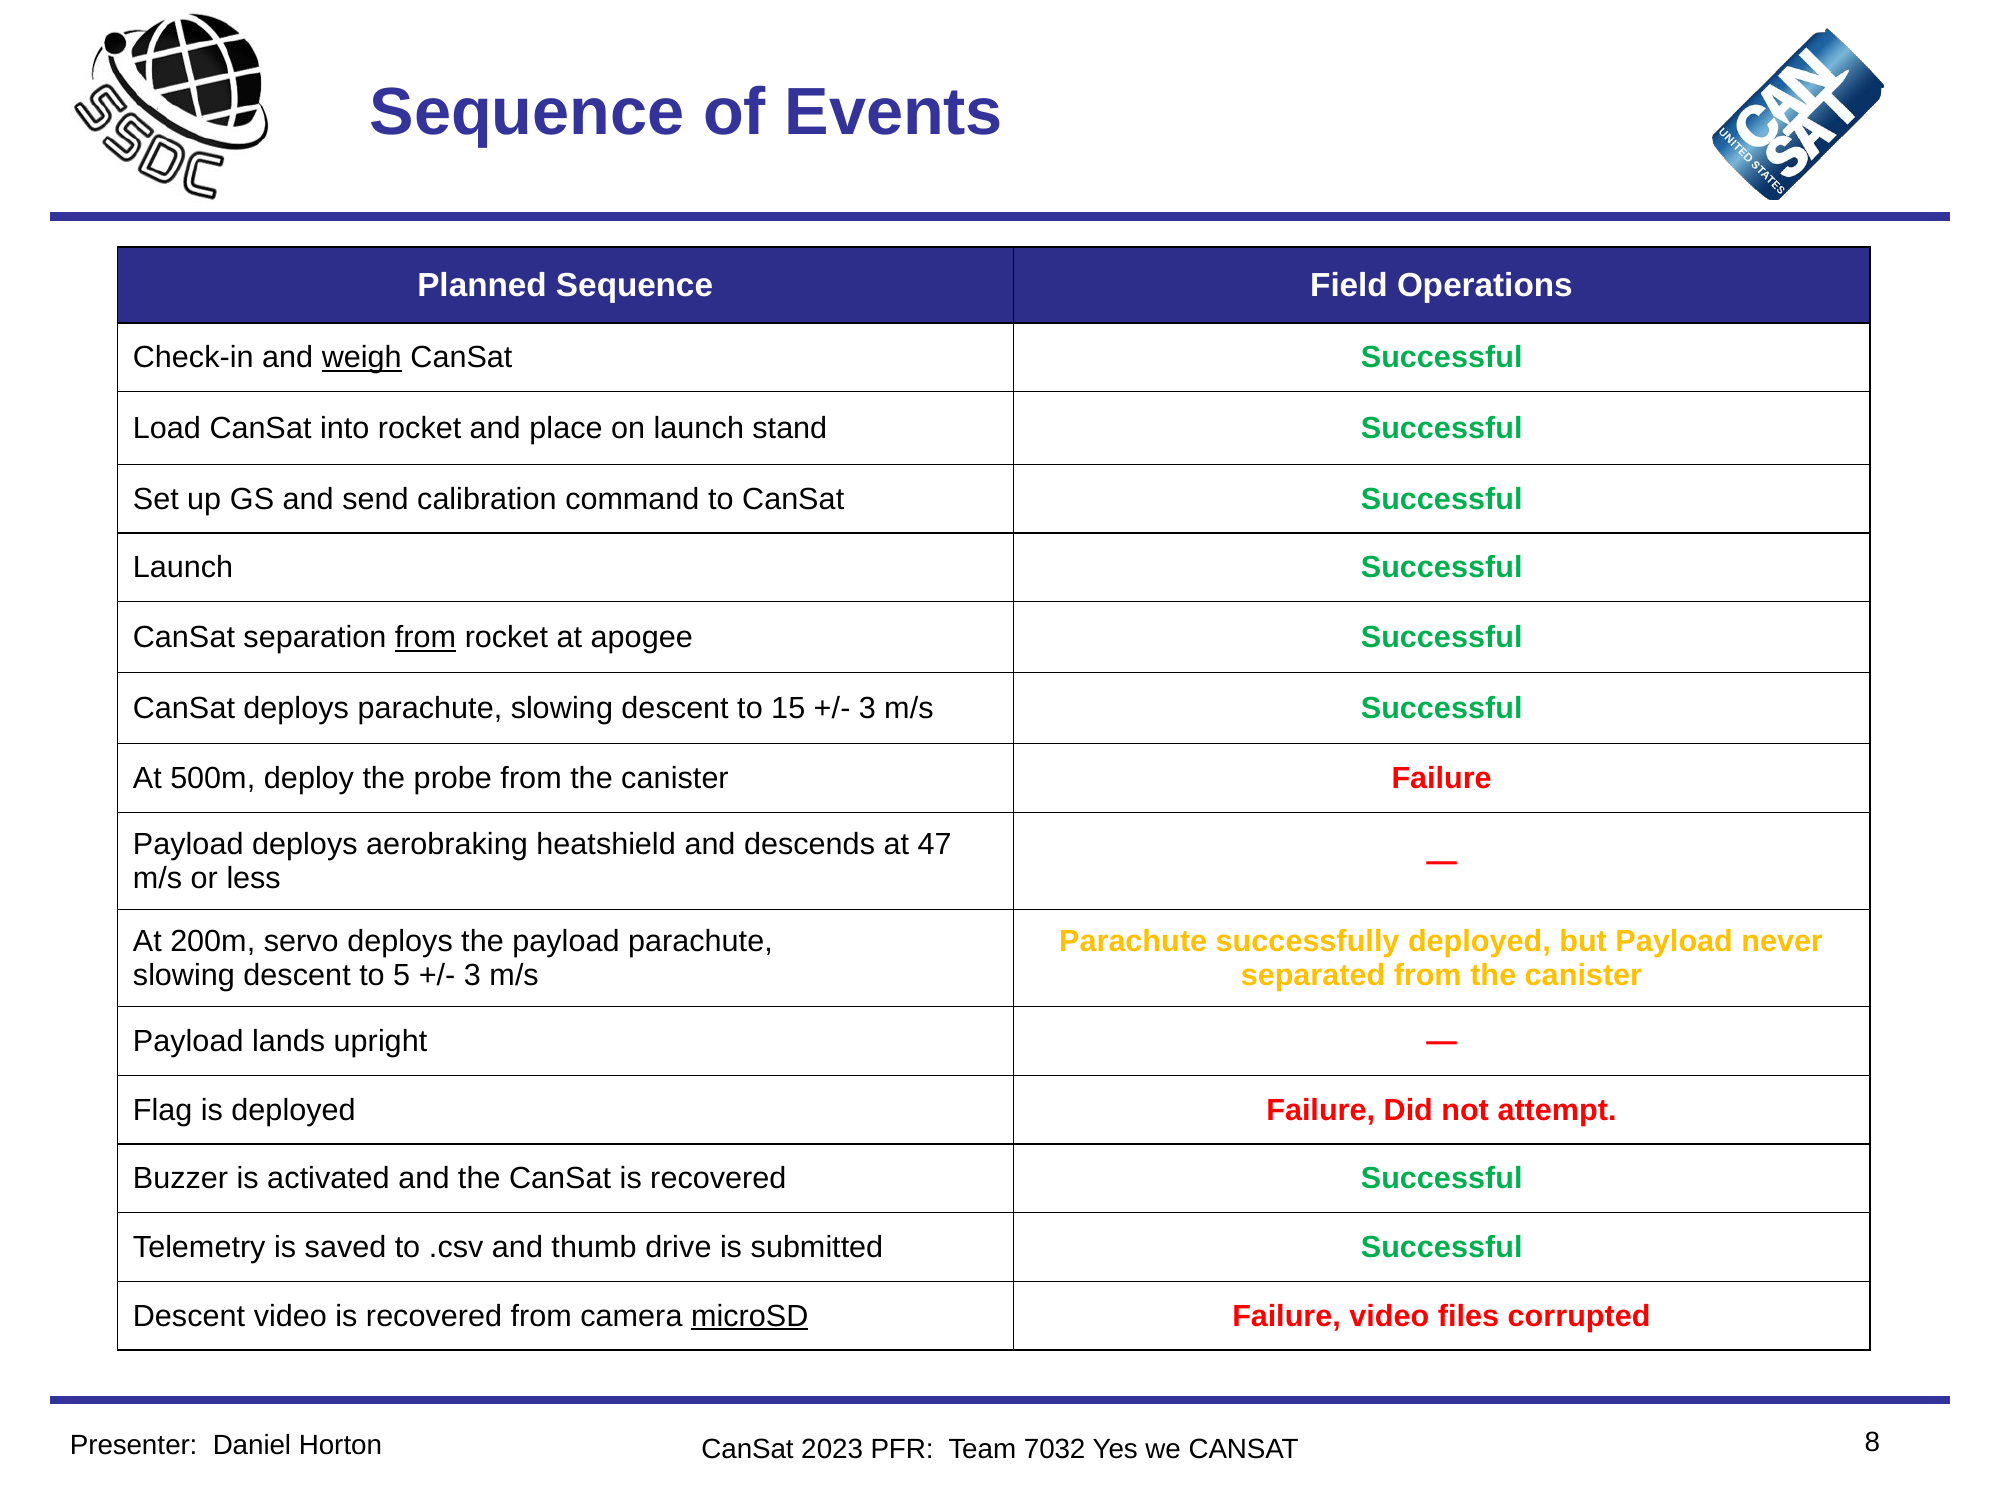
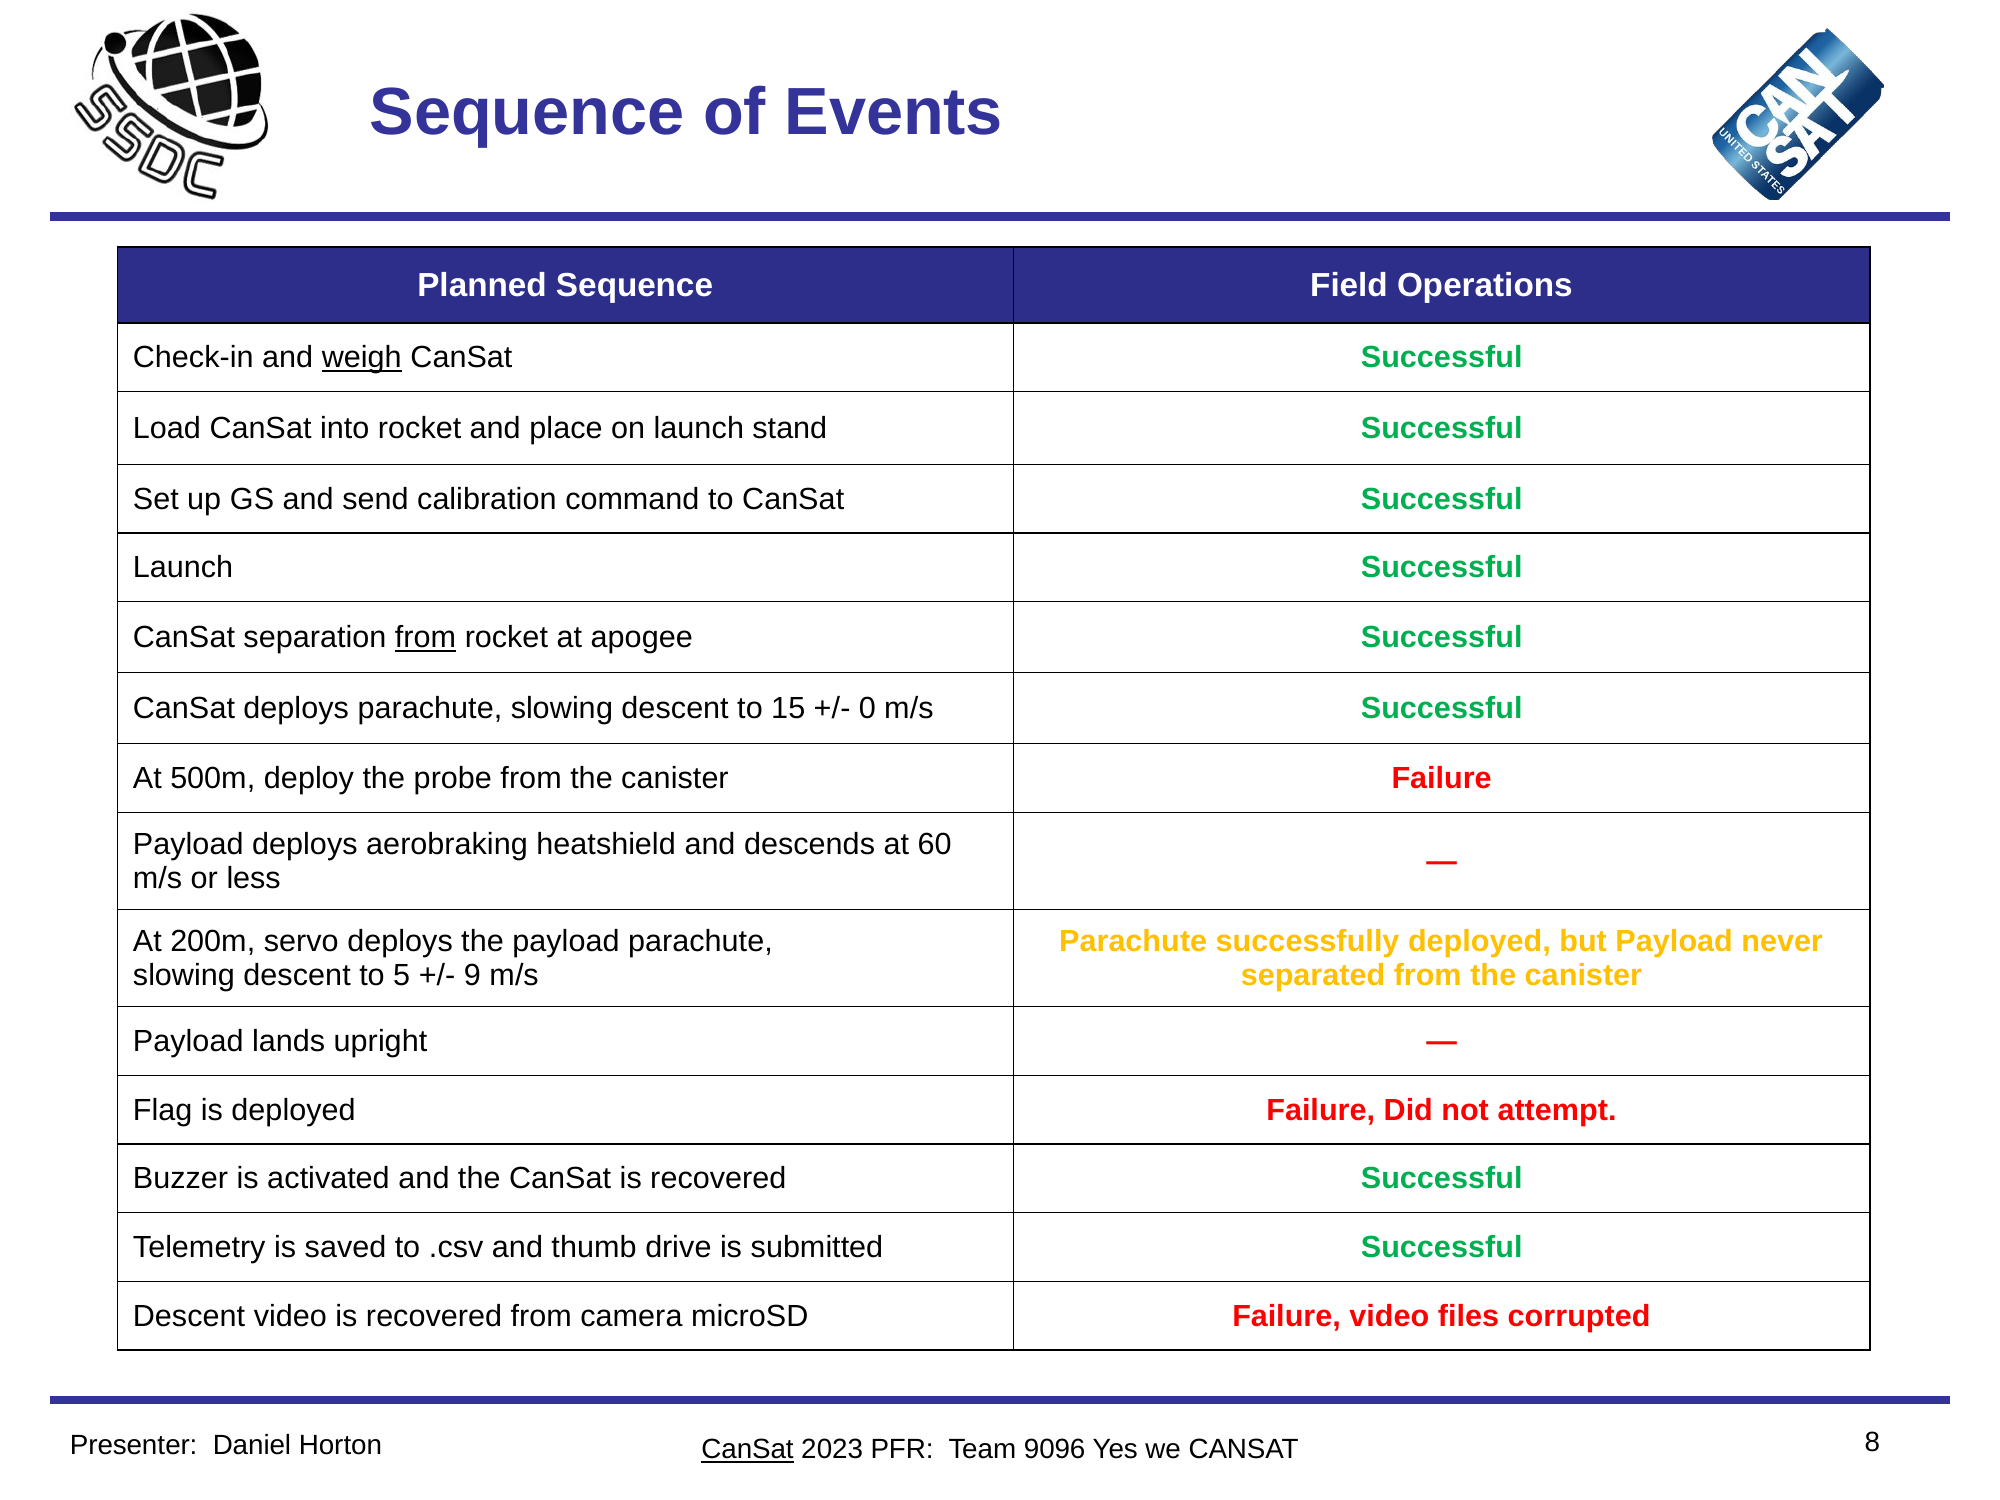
3 at (867, 709): 3 -> 0
47: 47 -> 60
3 at (472, 976): 3 -> 9
microSD underline: present -> none
CanSat at (748, 1450) underline: none -> present
7032: 7032 -> 9096
